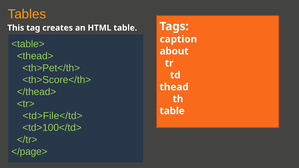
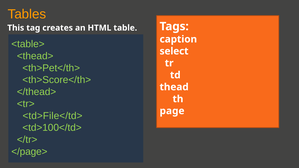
about: about -> select
table at (172, 111): table -> page
